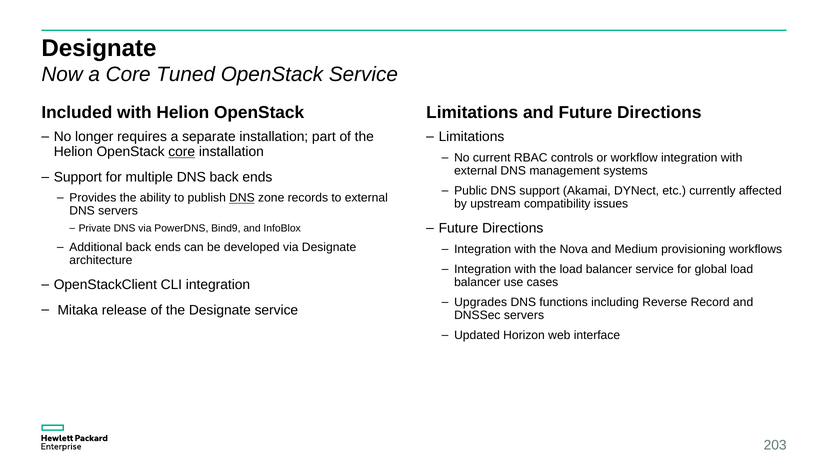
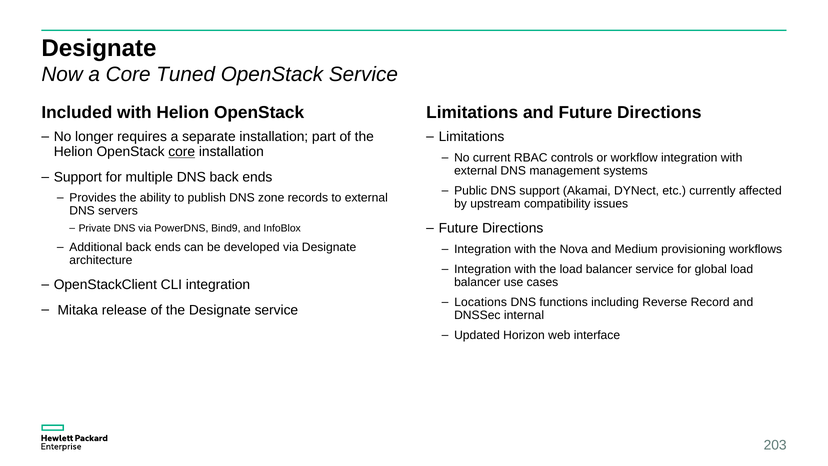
DNS at (242, 198) underline: present -> none
Upgrades: Upgrades -> Locations
DNSSec servers: servers -> internal
